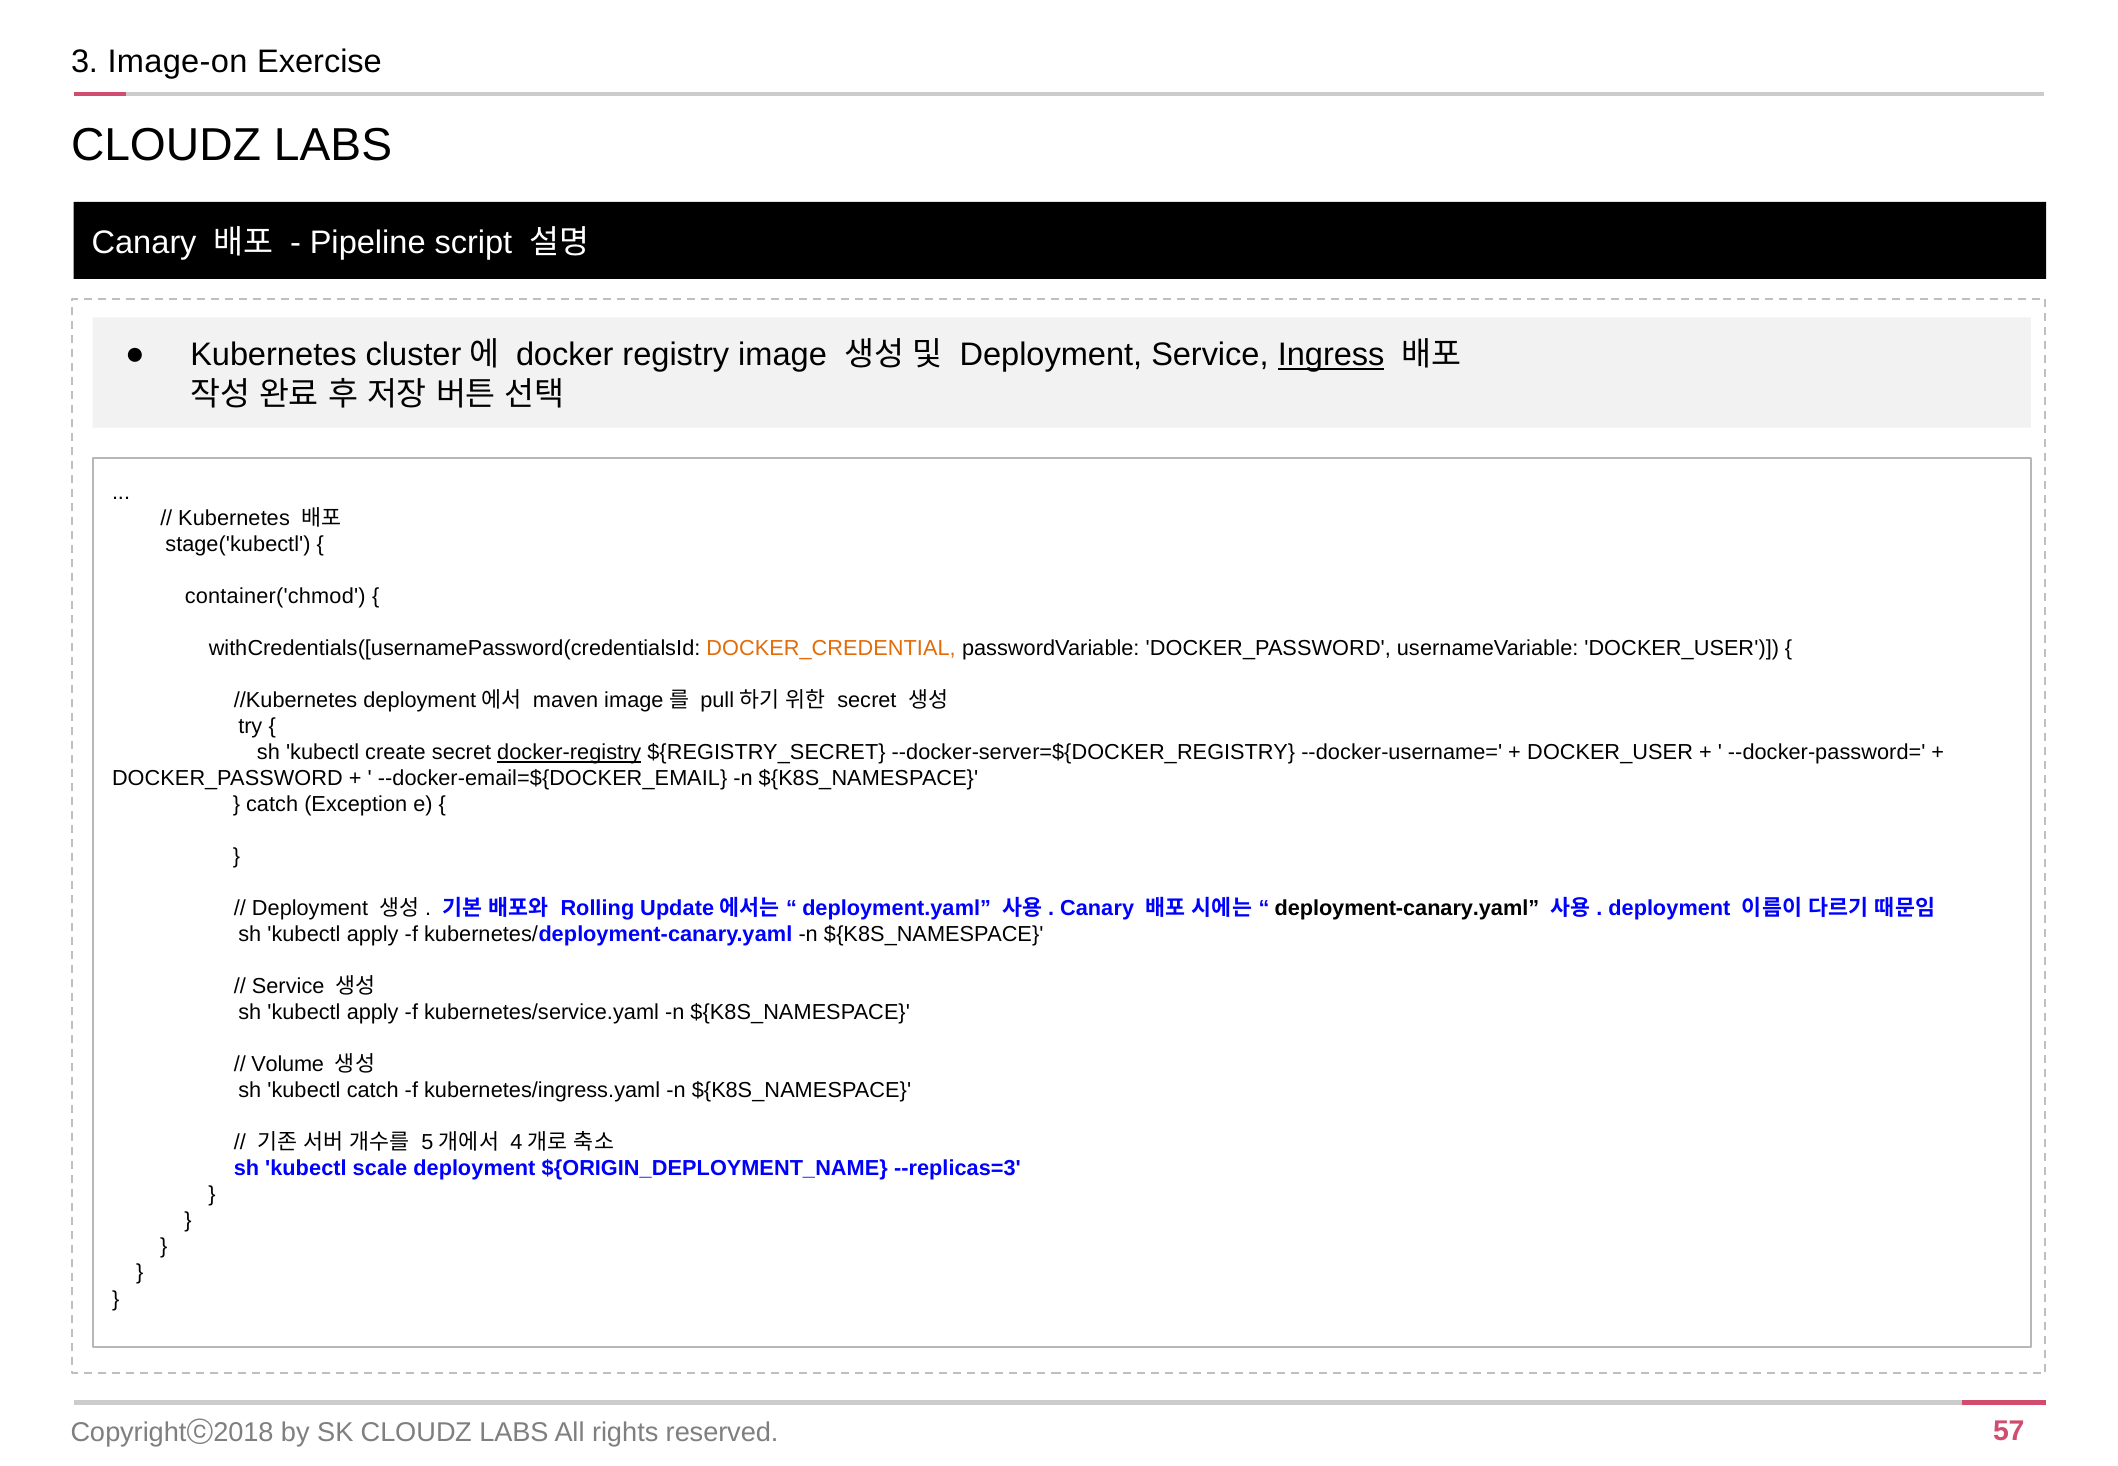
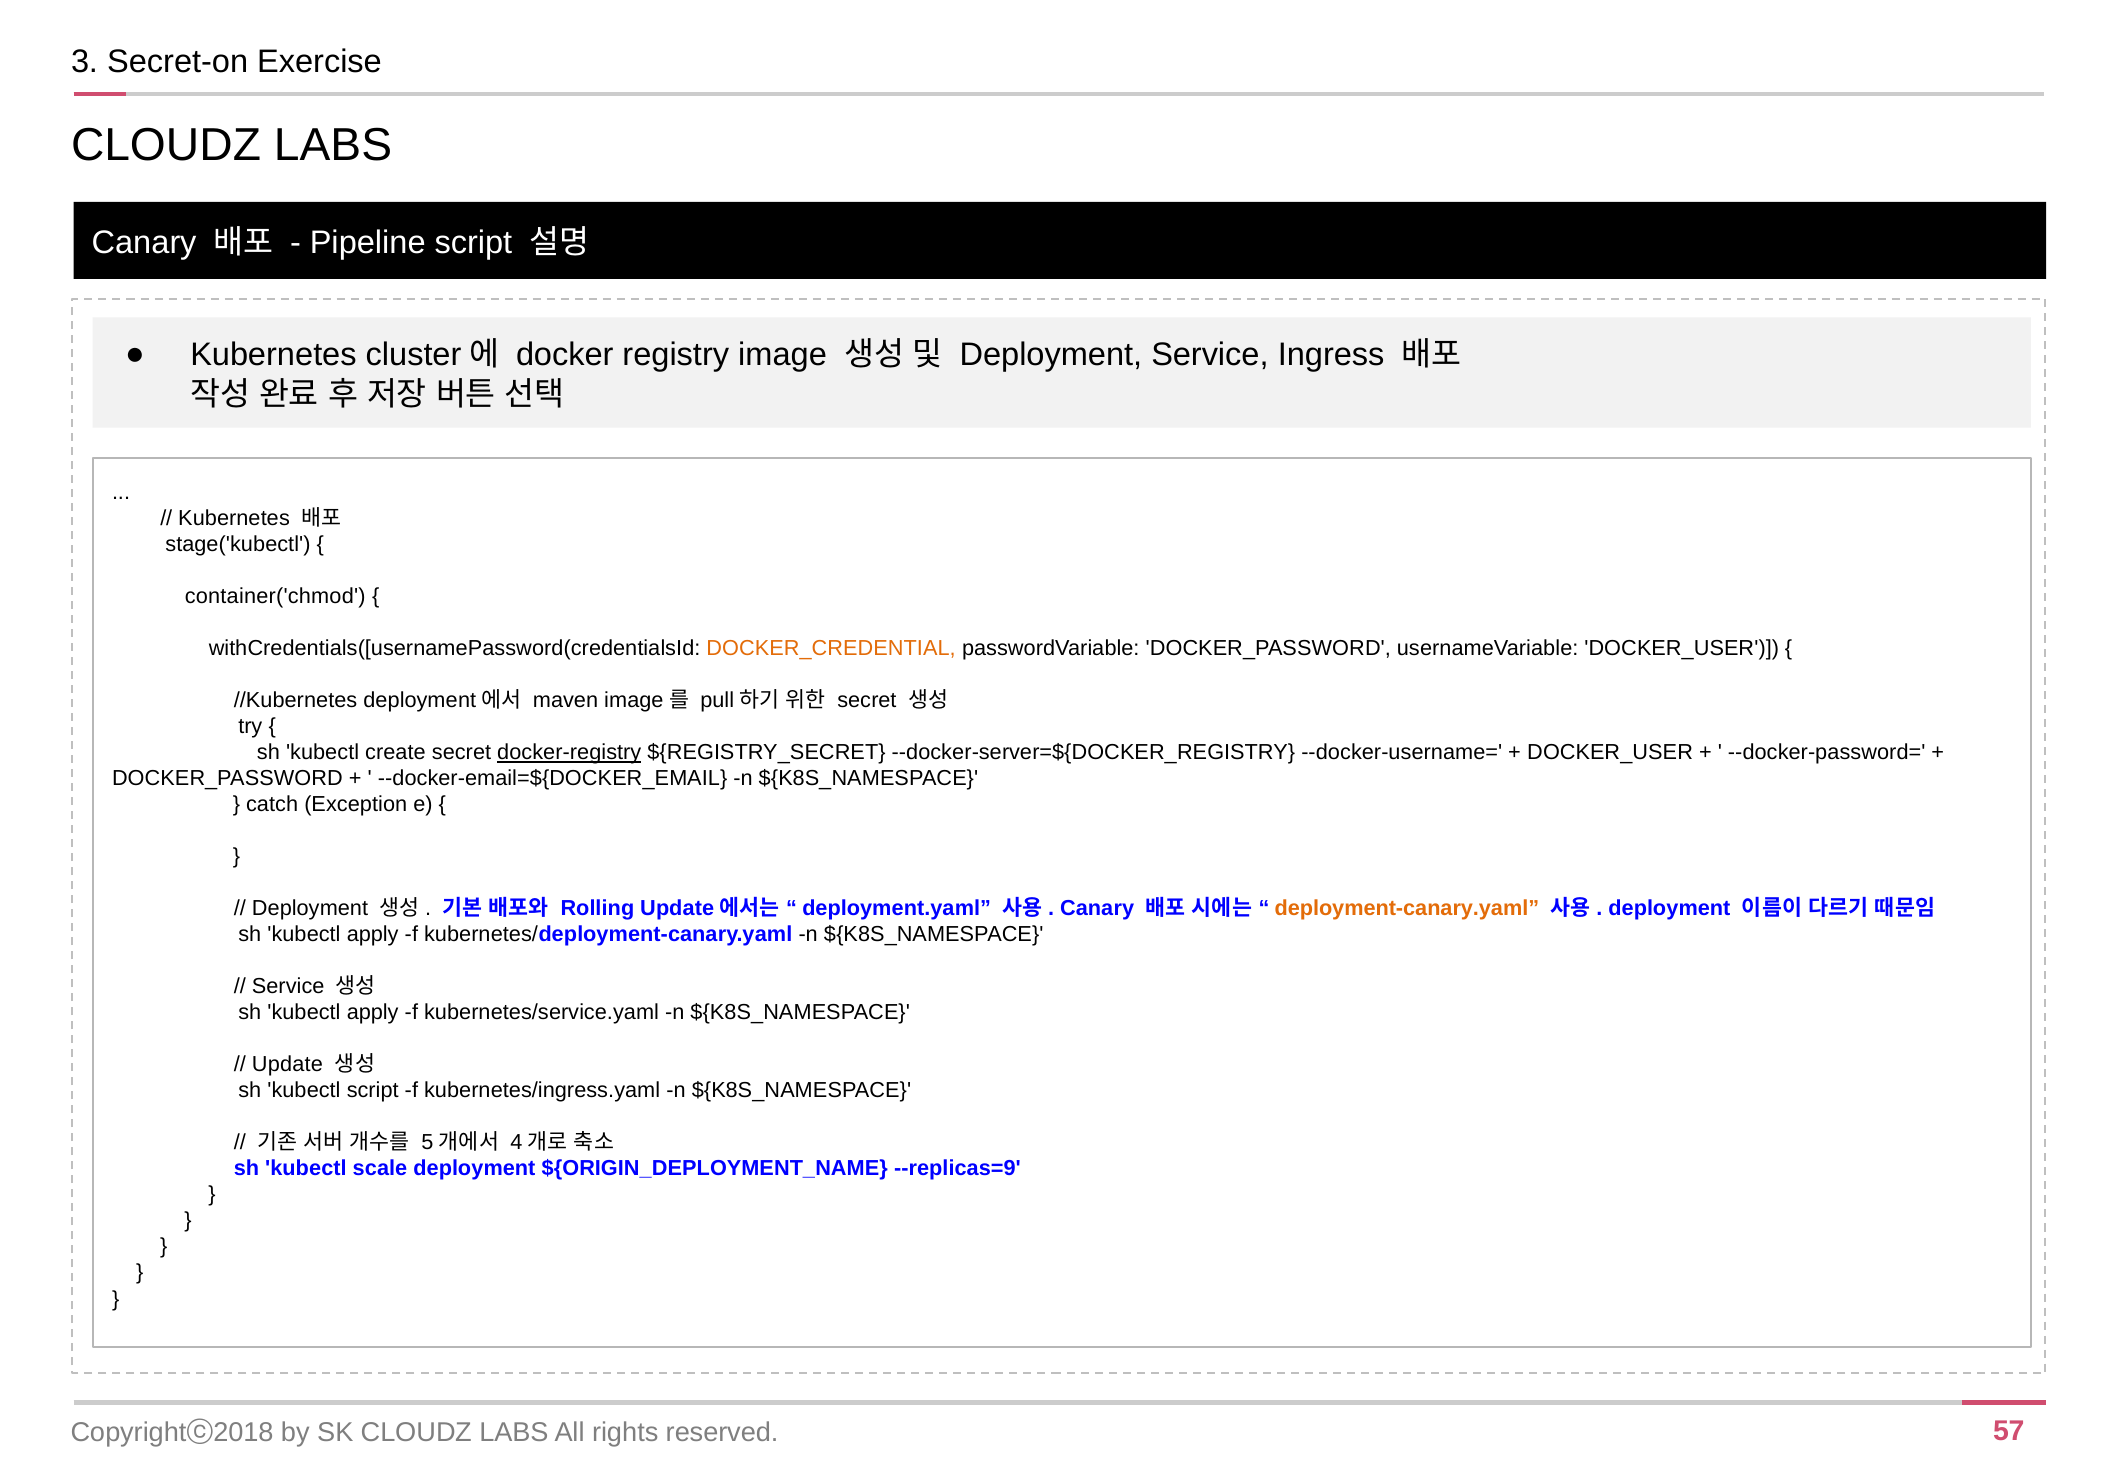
Image-on: Image-on -> Secret-on
Ingress underline: present -> none
deployment-canary.yaml colour: black -> orange
Volume at (288, 1065): Volume -> Update
kubectl catch: catch -> script
--replicas=3: --replicas=3 -> --replicas=9
